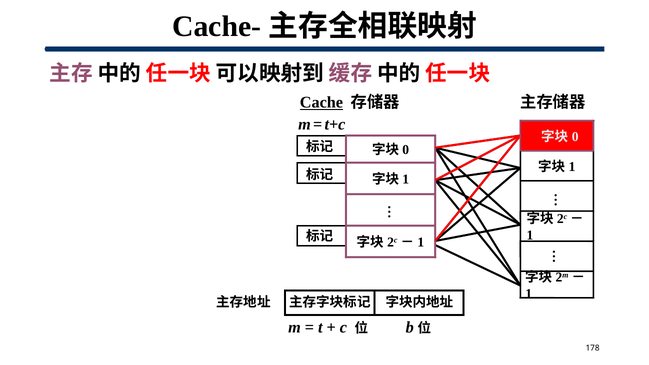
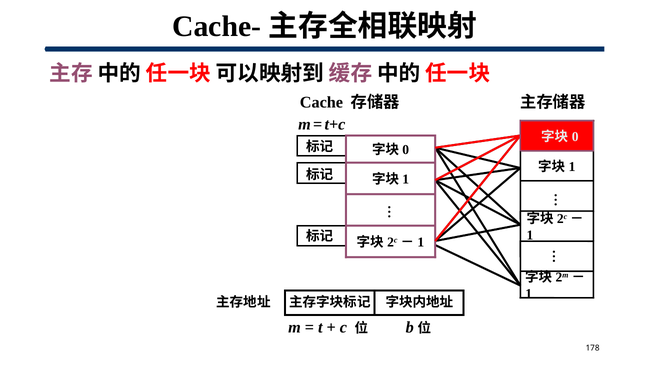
Cache underline: present -> none
